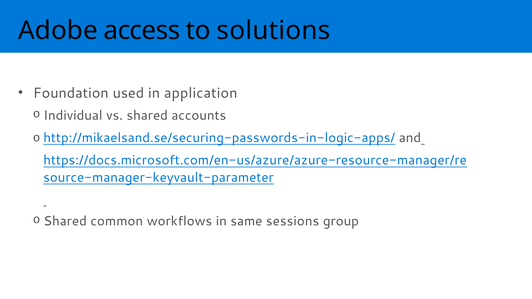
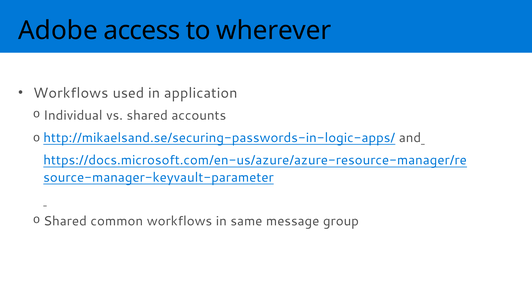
solutions: solutions -> wherever
Foundation at (71, 93): Foundation -> Workflows
sessions: sessions -> message
